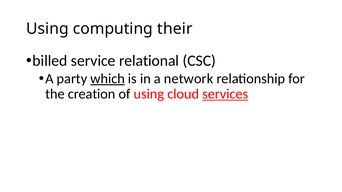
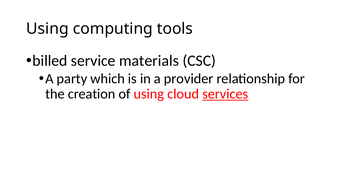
their: their -> tools
relational: relational -> materials
which underline: present -> none
network: network -> provider
